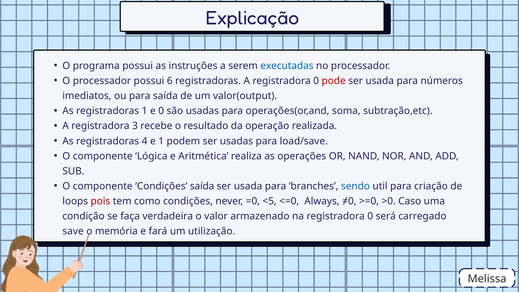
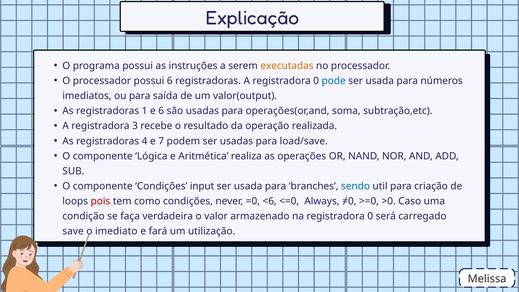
executadas colour: blue -> orange
pode colour: red -> blue
e 0: 0 -> 6
e 1: 1 -> 7
Condições saída: saída -> input
<5: <5 -> <6
memória: memória -> imediato
